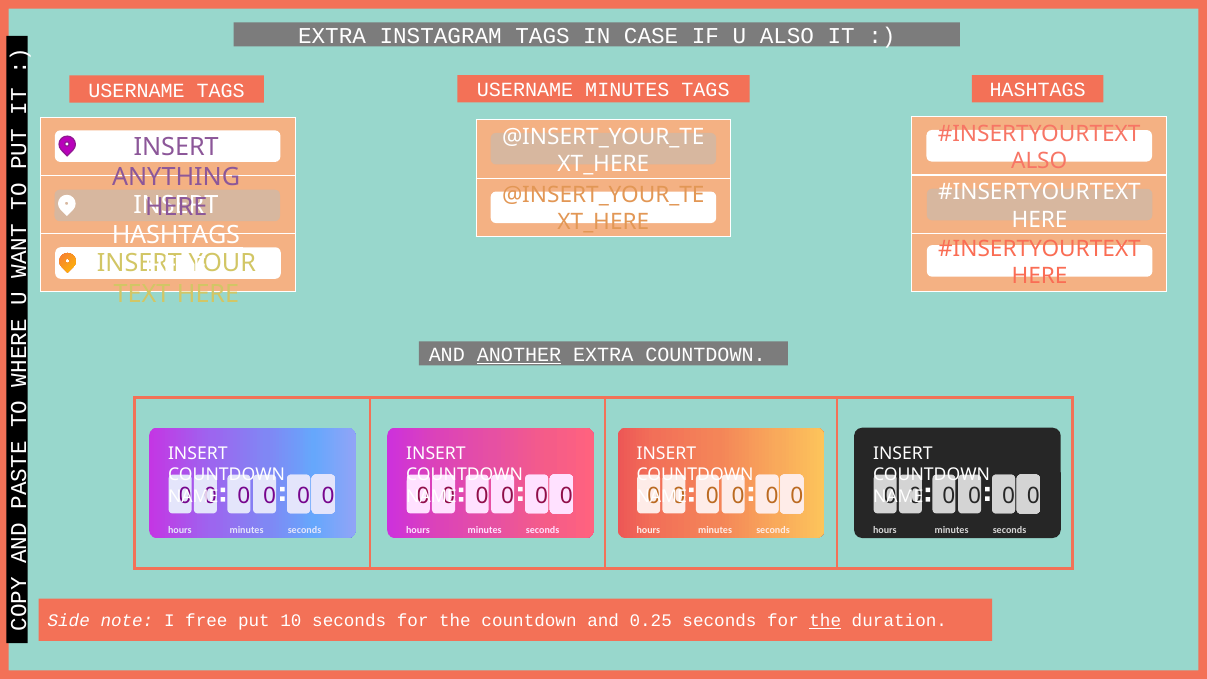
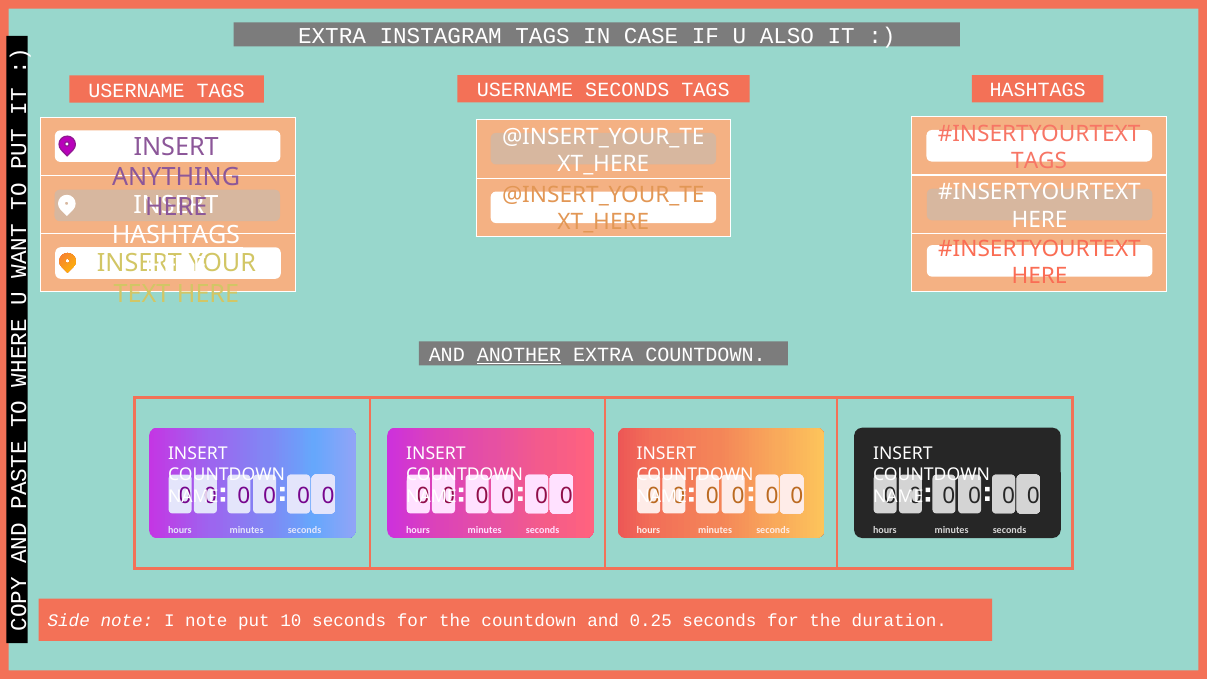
USERNAME MINUTES: MINUTES -> SECONDS
ALSO at (1039, 161): ALSO -> TAGS
I free: free -> note
the at (825, 621) underline: present -> none
